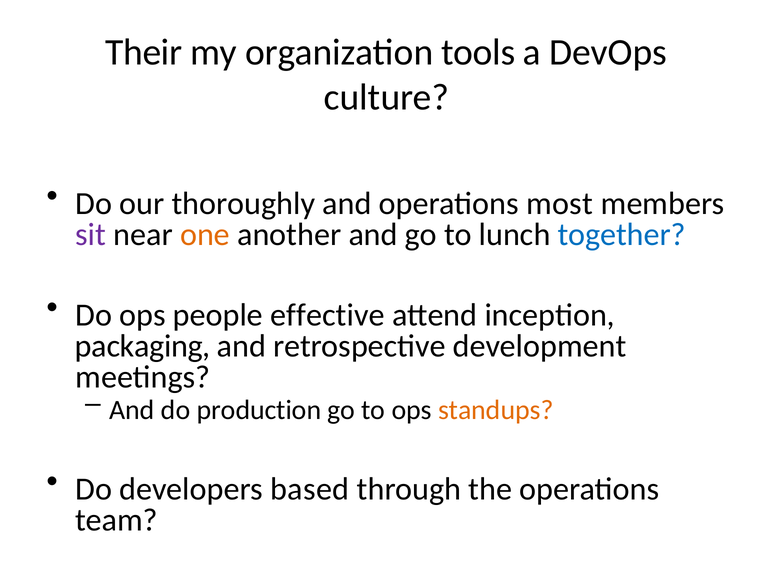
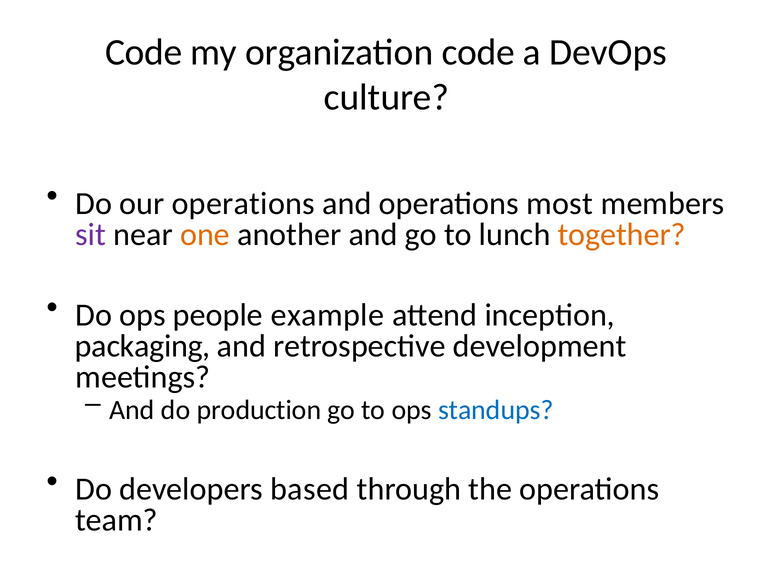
Their at (144, 52): Their -> Code
organization tools: tools -> code
our thoroughly: thoroughly -> operations
together colour: blue -> orange
effective: effective -> example
standups colour: orange -> blue
